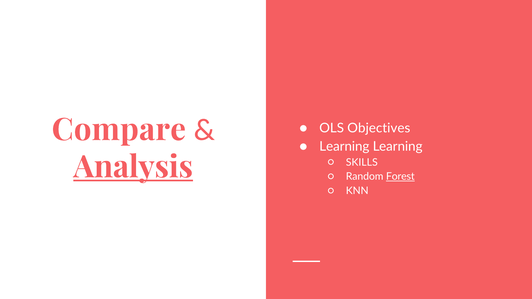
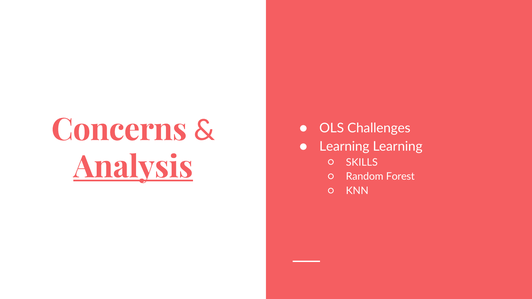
Compare: Compare -> Concerns
Objectives: Objectives -> Challenges
Forest underline: present -> none
